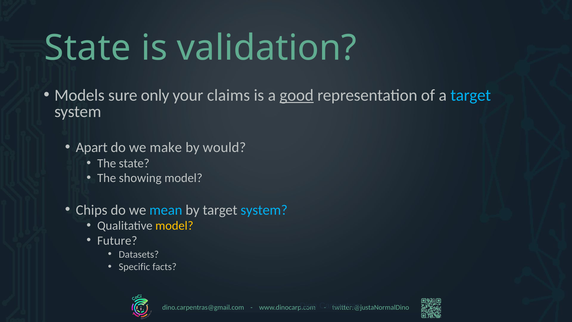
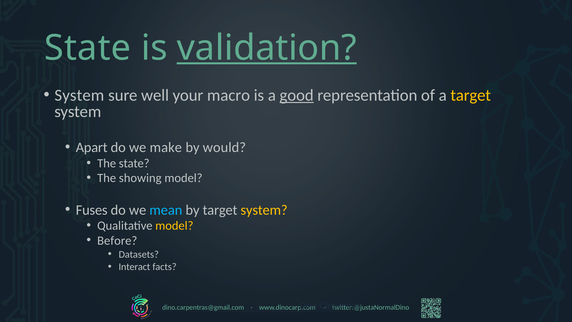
validation underline: none -> present
Models at (79, 95): Models -> System
only: only -> well
claims: claims -> macro
target at (471, 95) colour: light blue -> yellow
Chips: Chips -> Fuses
system at (264, 210) colour: light blue -> yellow
Future: Future -> Before
Specific: Specific -> Interact
